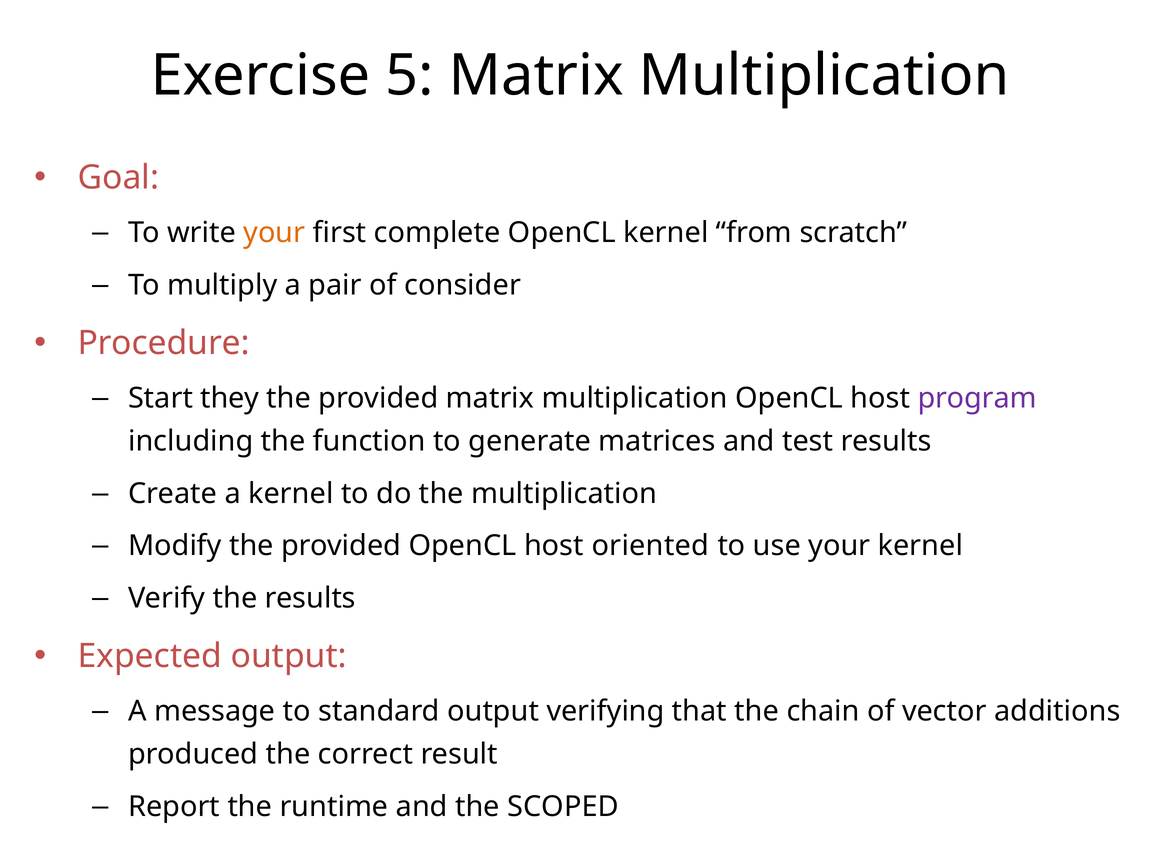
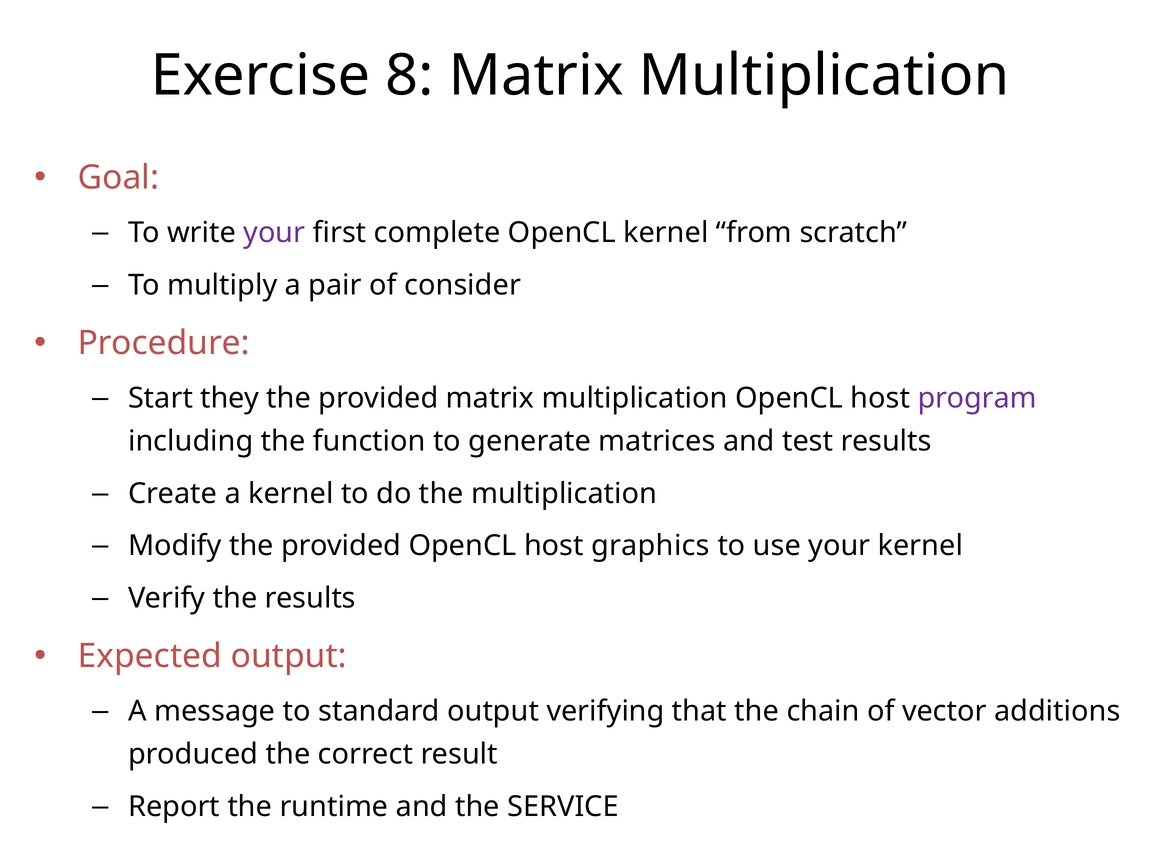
5: 5 -> 8
your at (274, 233) colour: orange -> purple
oriented: oriented -> graphics
SCOPED: SCOPED -> SERVICE
